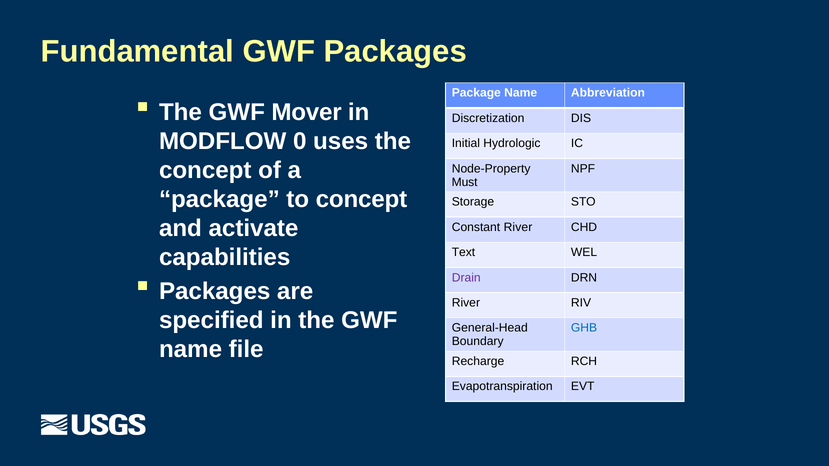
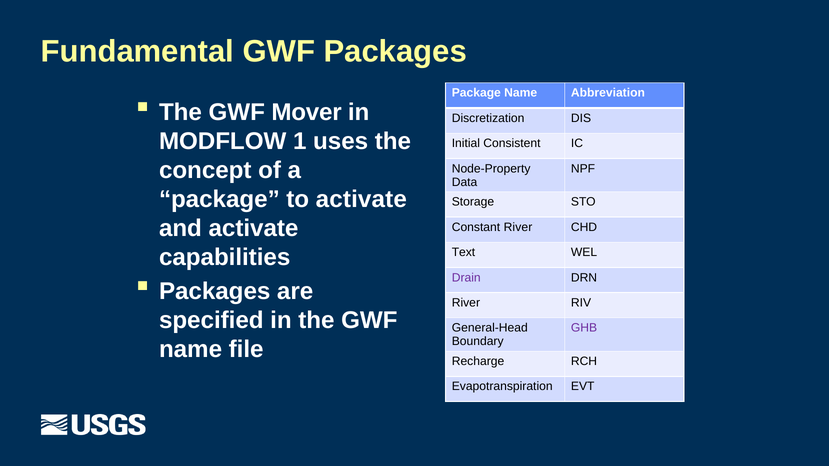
0: 0 -> 1
Hydrologic: Hydrologic -> Consistent
Must: Must -> Data
to concept: concept -> activate
GHB colour: blue -> purple
